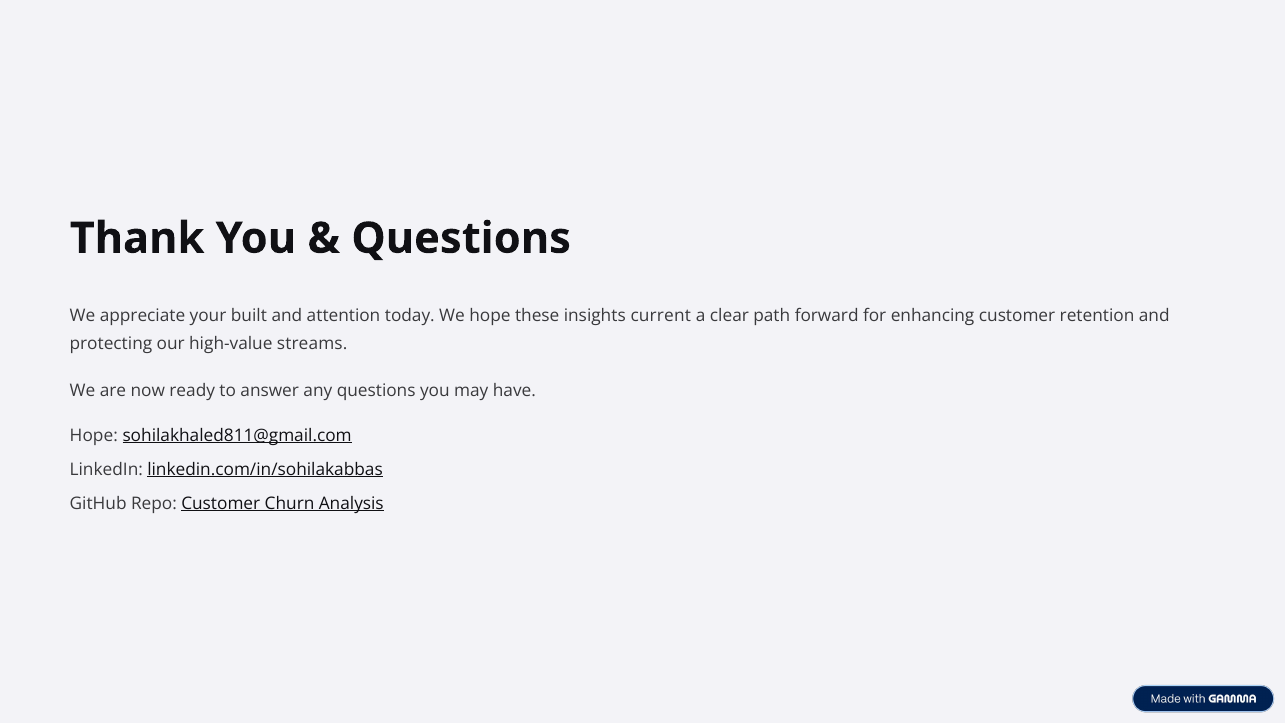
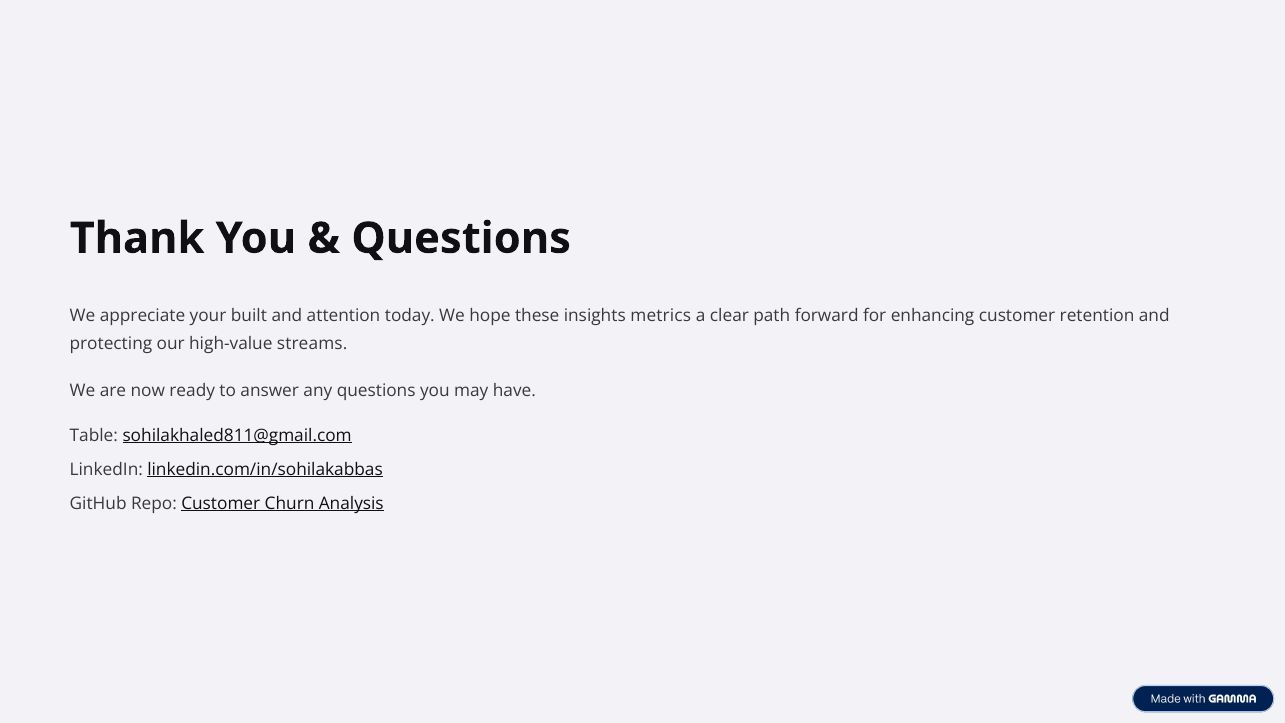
current: current -> metrics
Hope at (94, 435): Hope -> Table
